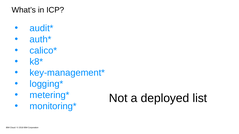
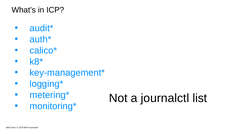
deployed: deployed -> journalctl
